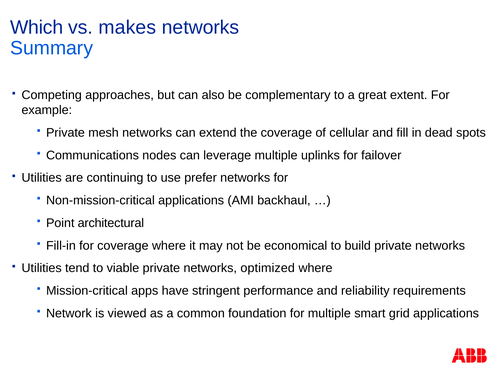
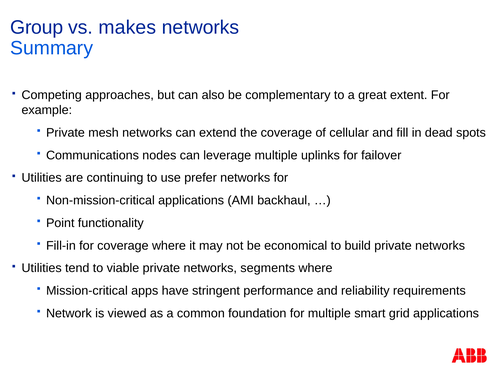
Which: Which -> Group
architectural: architectural -> functionality
optimized: optimized -> segments
